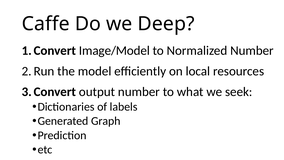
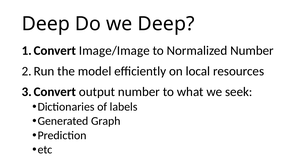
Caffe at (46, 24): Caffe -> Deep
Image/Model: Image/Model -> Image/Image
